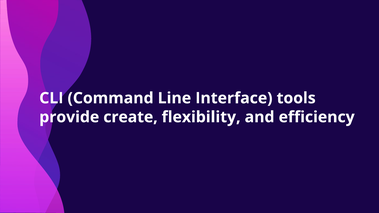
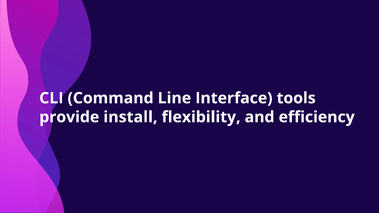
create: create -> install
